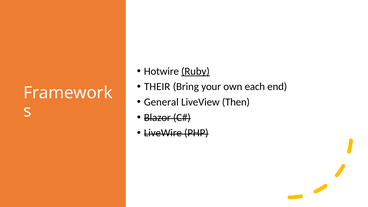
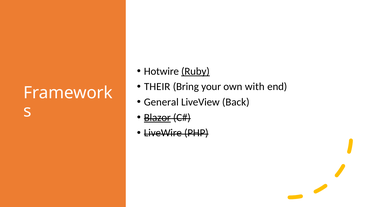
each: each -> with
Then: Then -> Back
Blazor underline: none -> present
